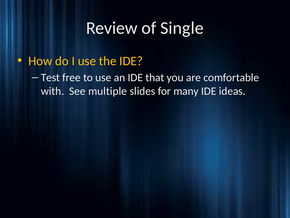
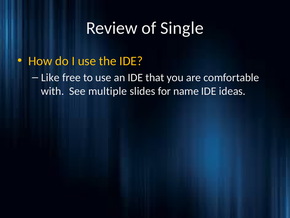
Test: Test -> Like
many: many -> name
